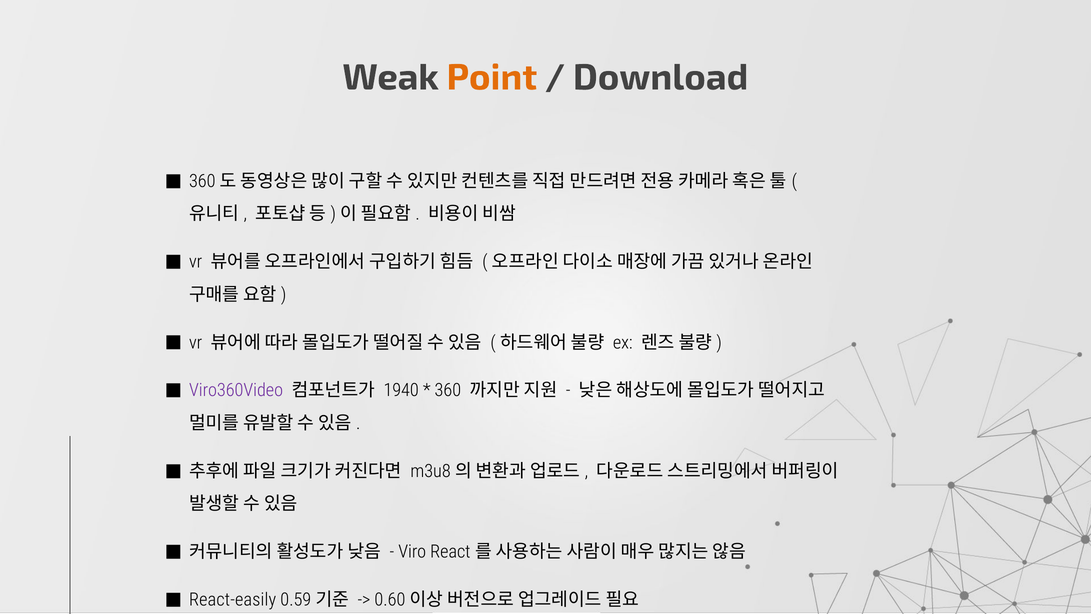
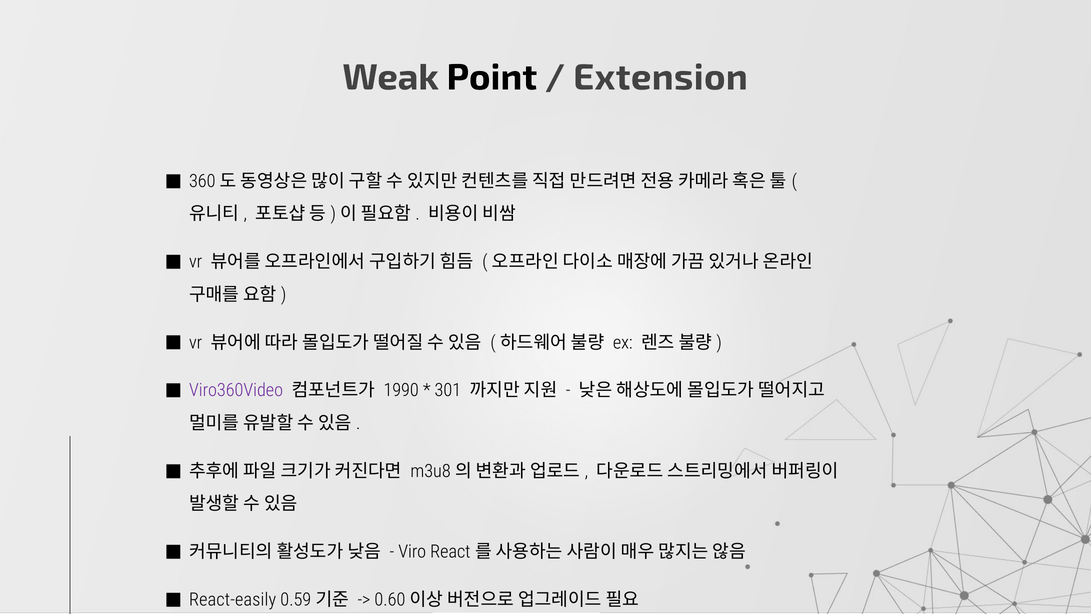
Point colour: orange -> black
Download: Download -> Extension
1940: 1940 -> 1990
360 at (448, 390): 360 -> 301
